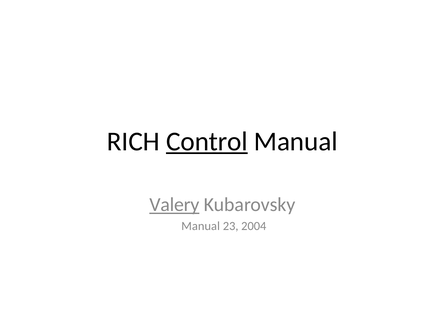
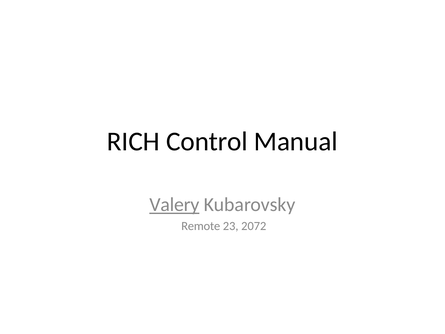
Control underline: present -> none
Manual at (201, 226): Manual -> Remote
2004: 2004 -> 2072
